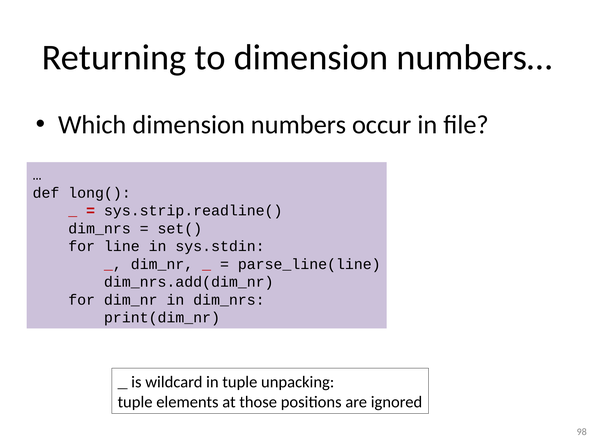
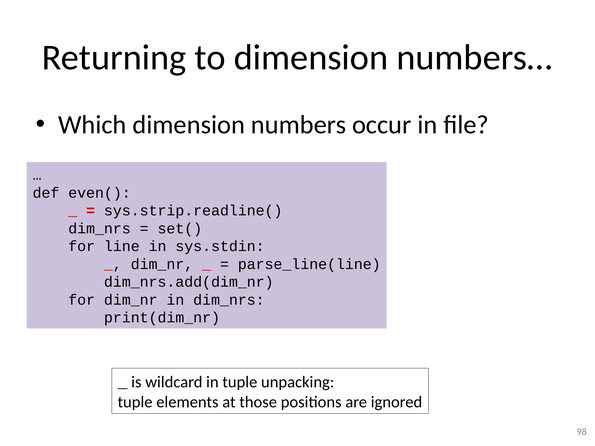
long(: long( -> even(
